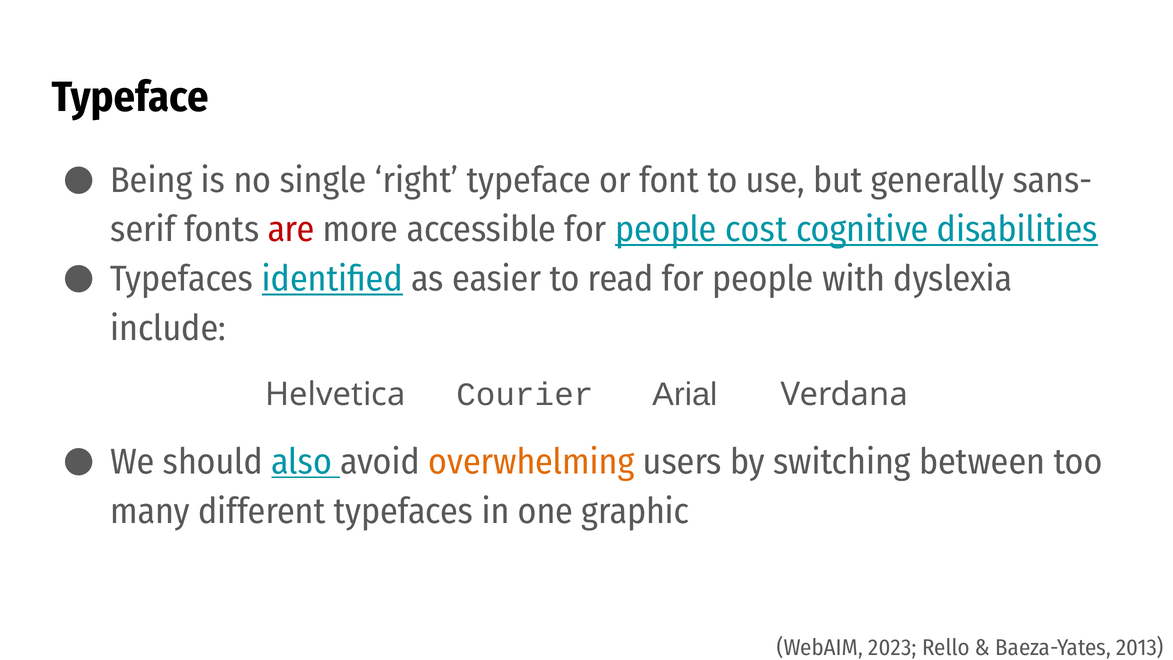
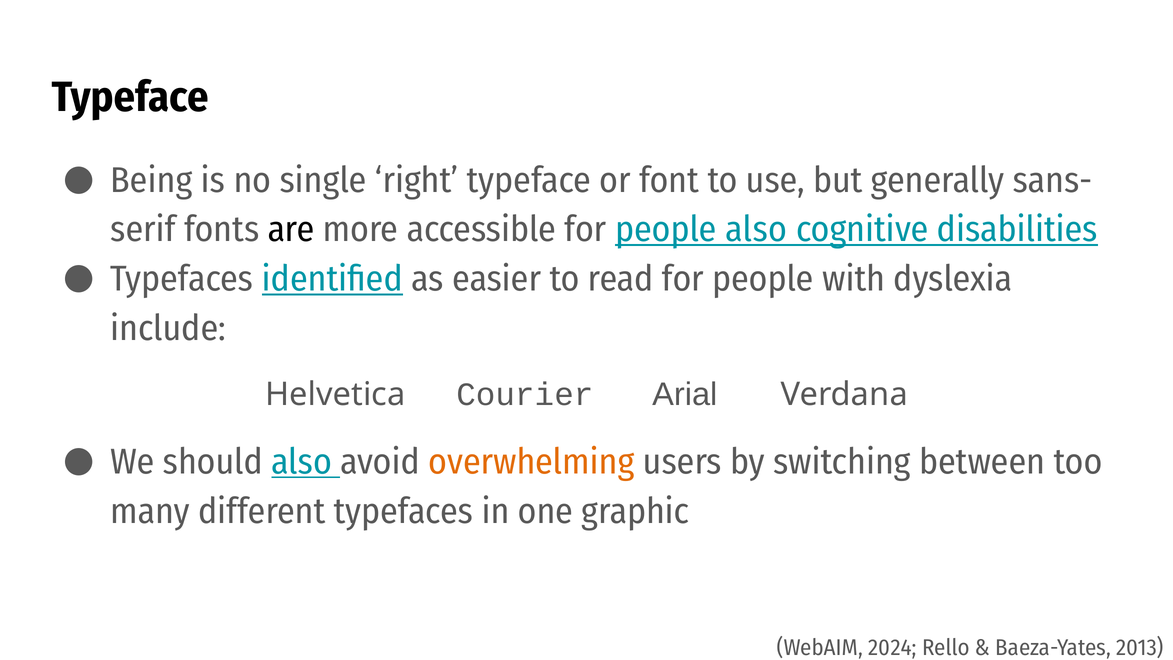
are colour: red -> black
people cost: cost -> also
2023: 2023 -> 2024
